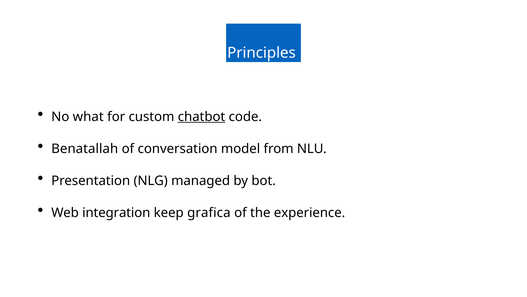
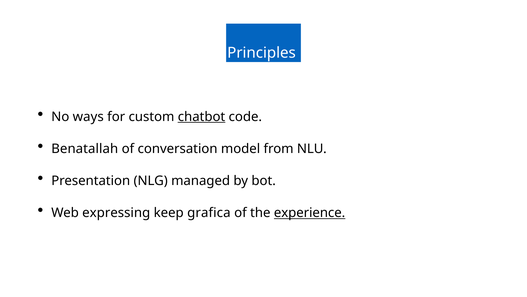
what: what -> ways
integration: integration -> expressing
experience underline: none -> present
